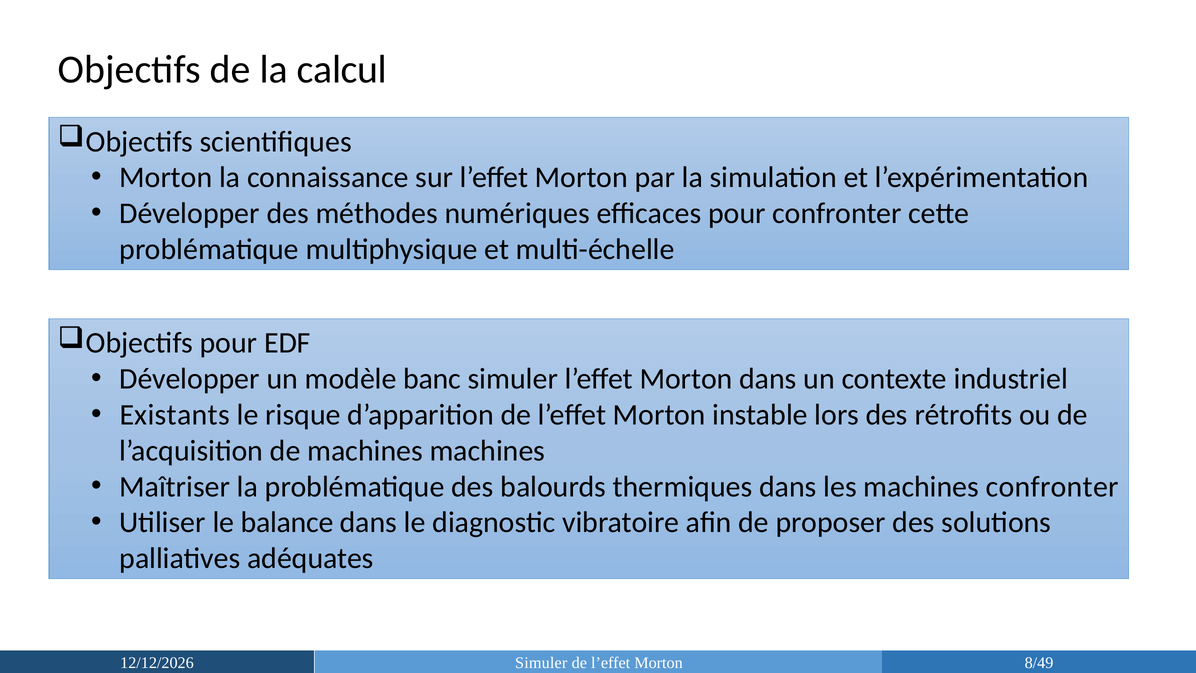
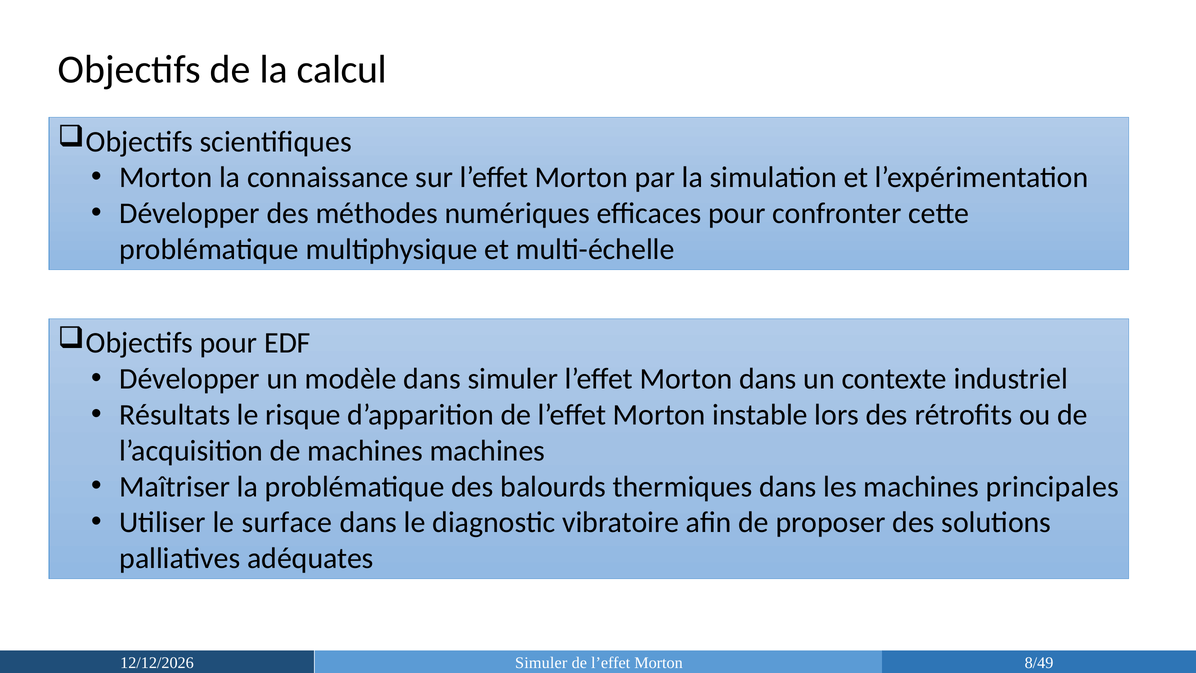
modèle banc: banc -> dans
Existants: Existants -> Résultats
machines confronter: confronter -> principales
balance: balance -> surface
